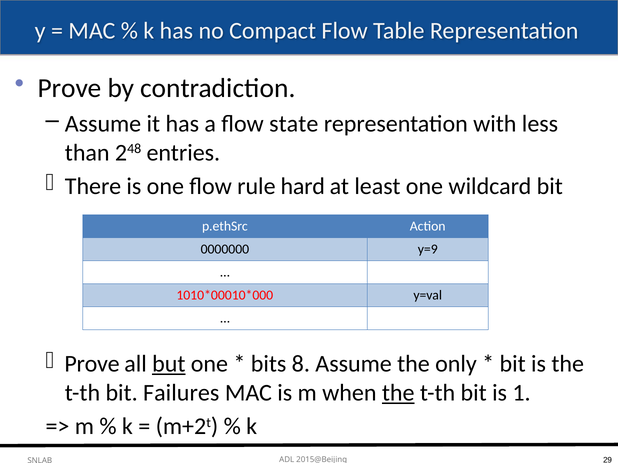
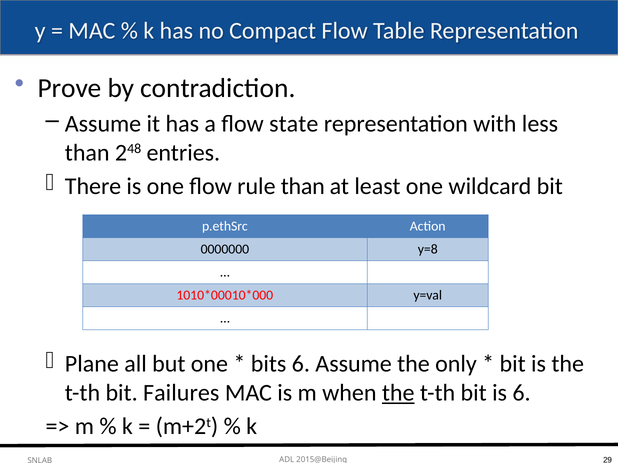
rule hard: hard -> than
y=9: y=9 -> y=8
Prove at (92, 364): Prove -> Plane
but underline: present -> none
bits 8: 8 -> 6
is 1: 1 -> 6
